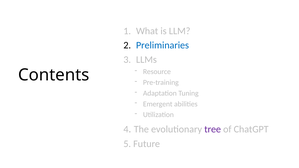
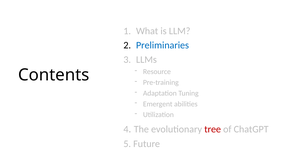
tree colour: purple -> red
